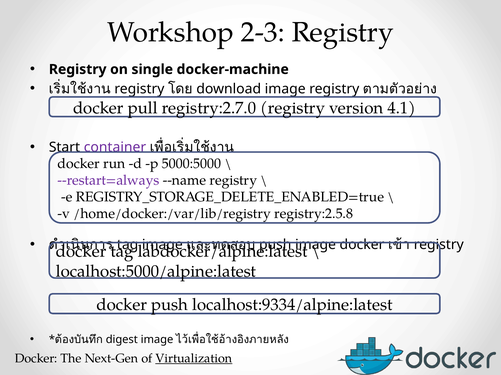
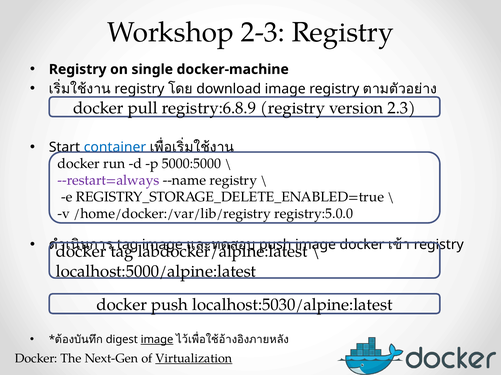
registry:2.7.0: registry:2.7.0 -> registry:6.8.9
4.1: 4.1 -> 2.3
container colour: purple -> blue
registry:2.5.8: registry:2.5.8 -> registry:5.0.0
localhost:9334/alpine:latest: localhost:9334/alpine:latest -> localhost:5030/alpine:latest
image at (157, 340) underline: none -> present
